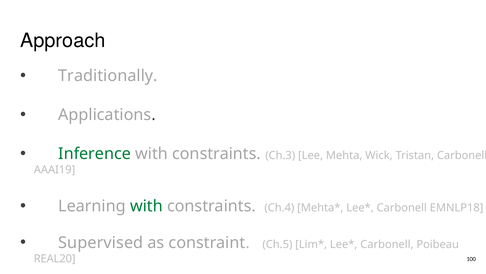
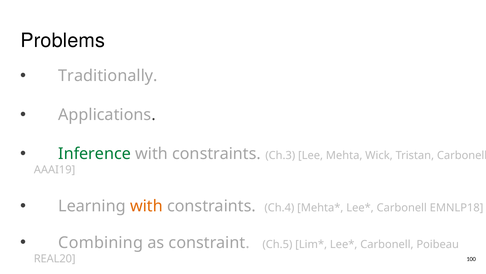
Approach: Approach -> Problems
with at (146, 206) colour: green -> orange
Supervised: Supervised -> Combining
